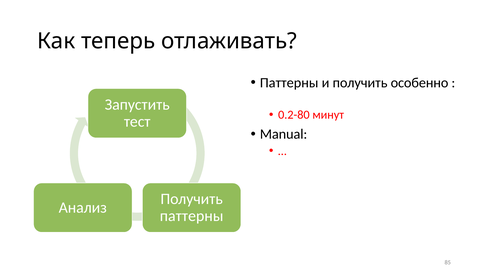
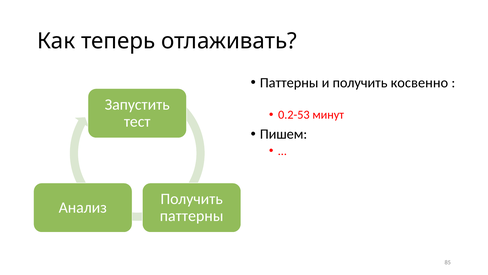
особенно: особенно -> косвенно
0.2-80: 0.2-80 -> 0.2-53
Manual: Manual -> Пишем
